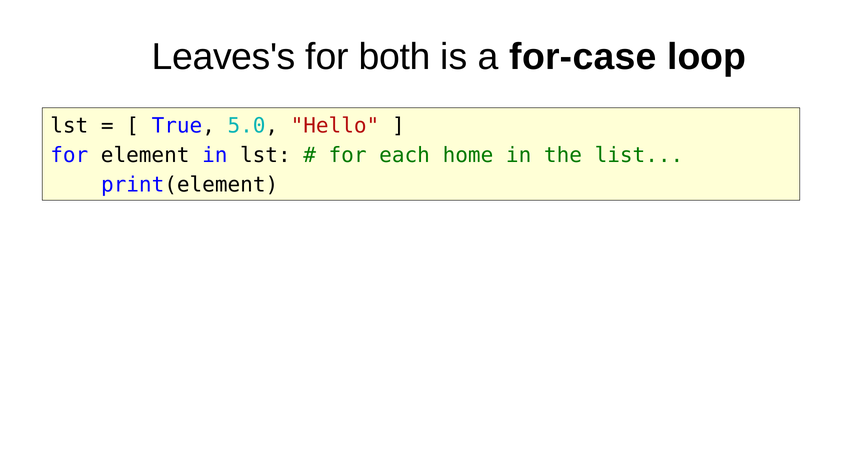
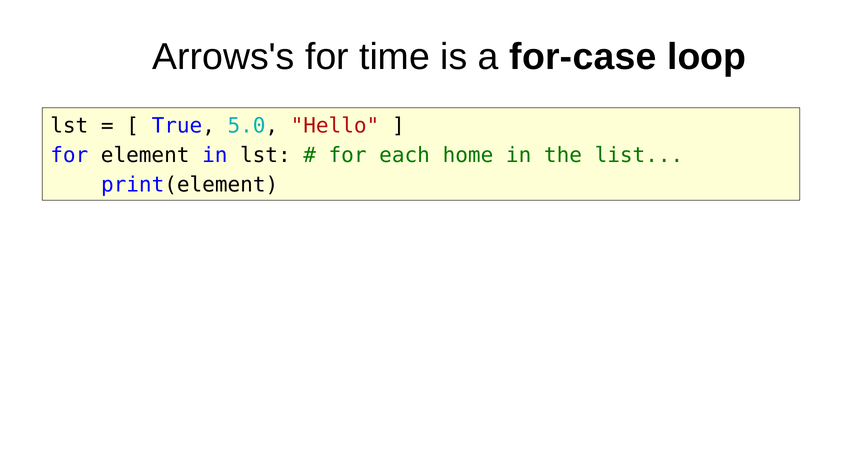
Leaves's: Leaves's -> Arrows's
both: both -> time
